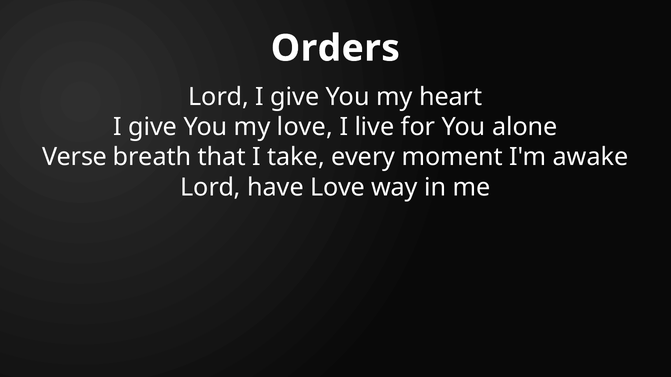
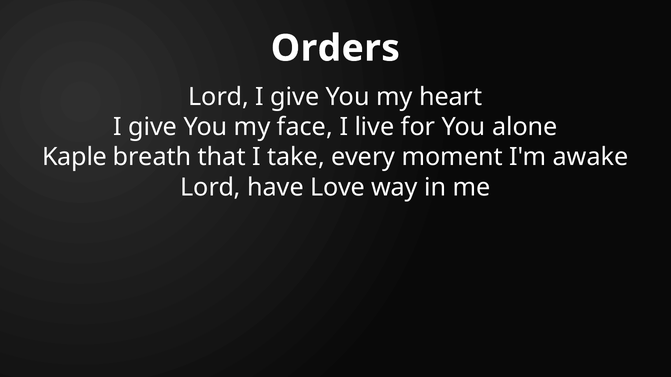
my love: love -> face
Verse: Verse -> Kaple
